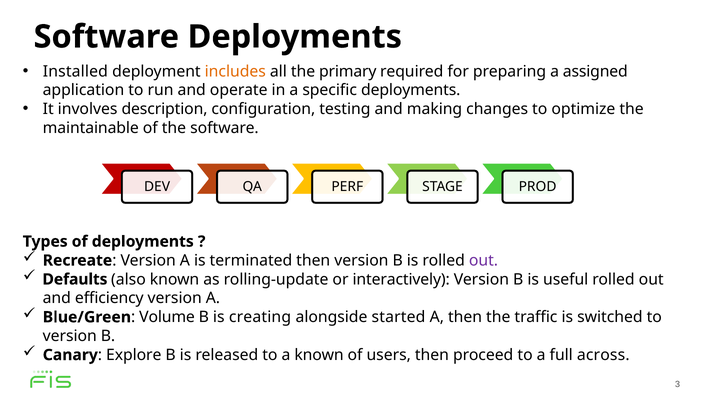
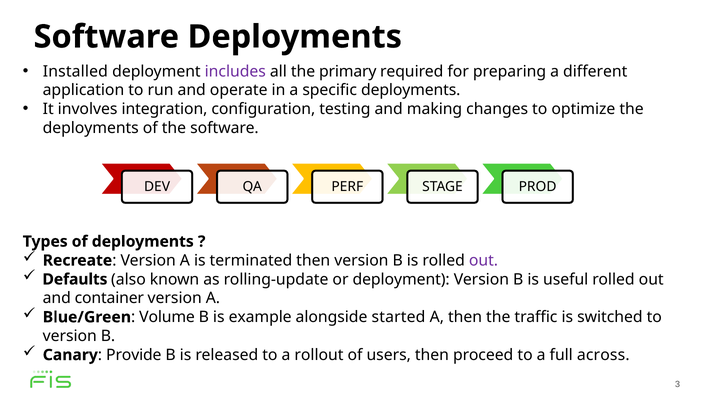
includes colour: orange -> purple
assigned: assigned -> different
description: description -> integration
maintainable at (91, 128): maintainable -> deployments
or interactively: interactively -> deployment
efficiency: efficiency -> container
creating: creating -> example
Explore: Explore -> Provide
a known: known -> rollout
